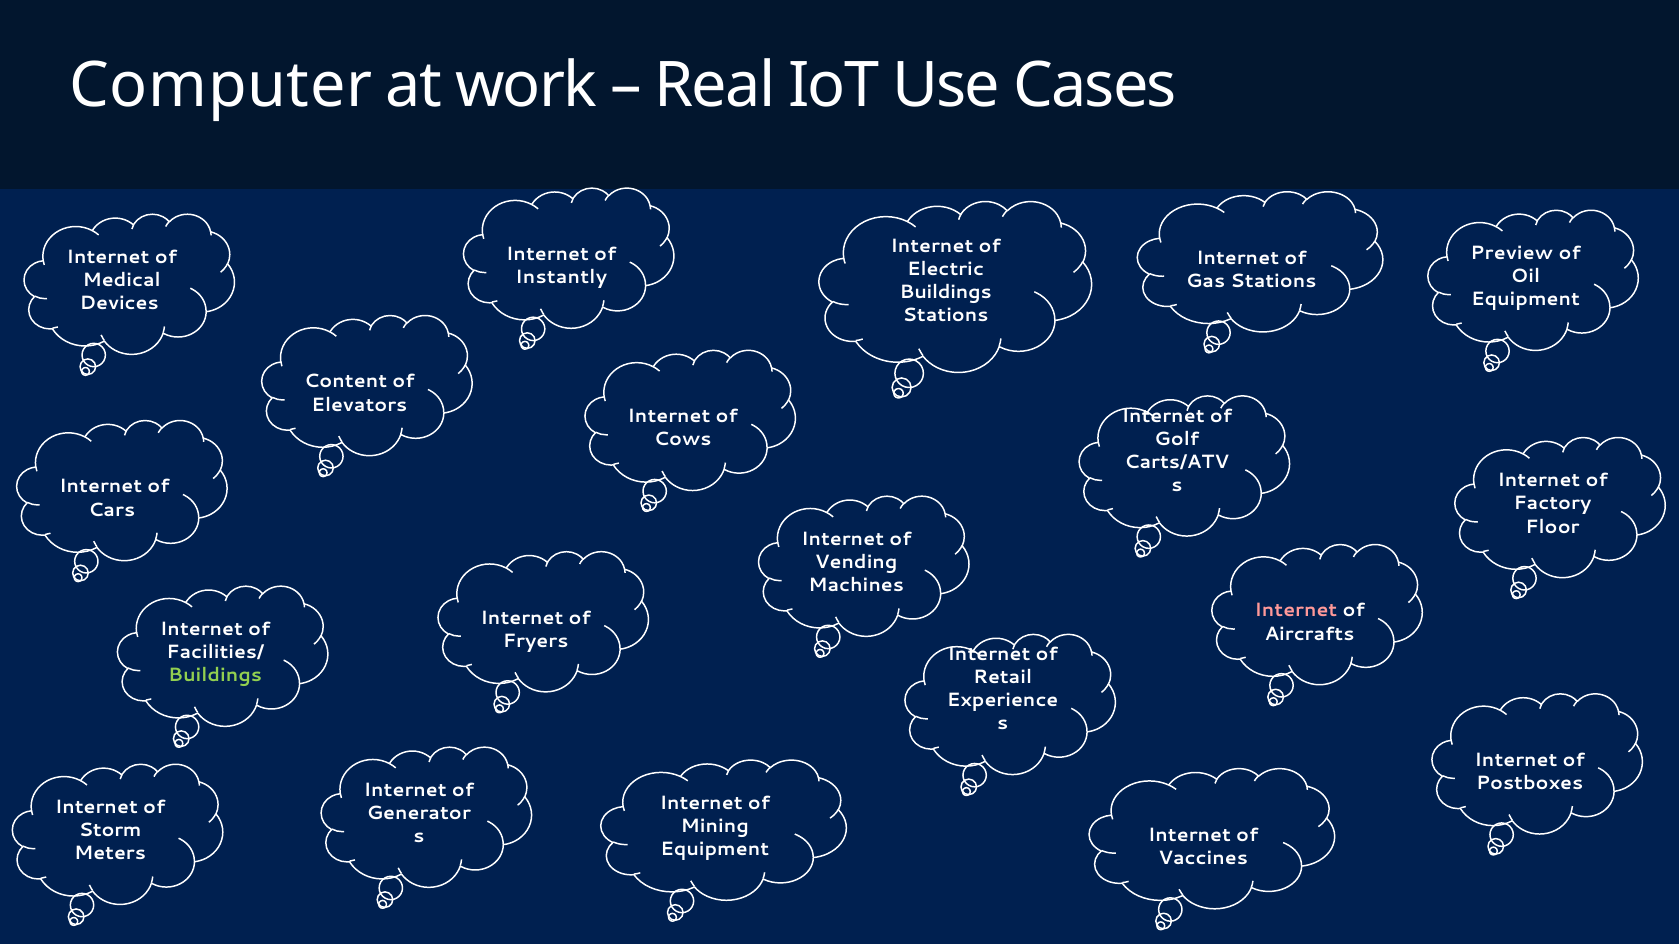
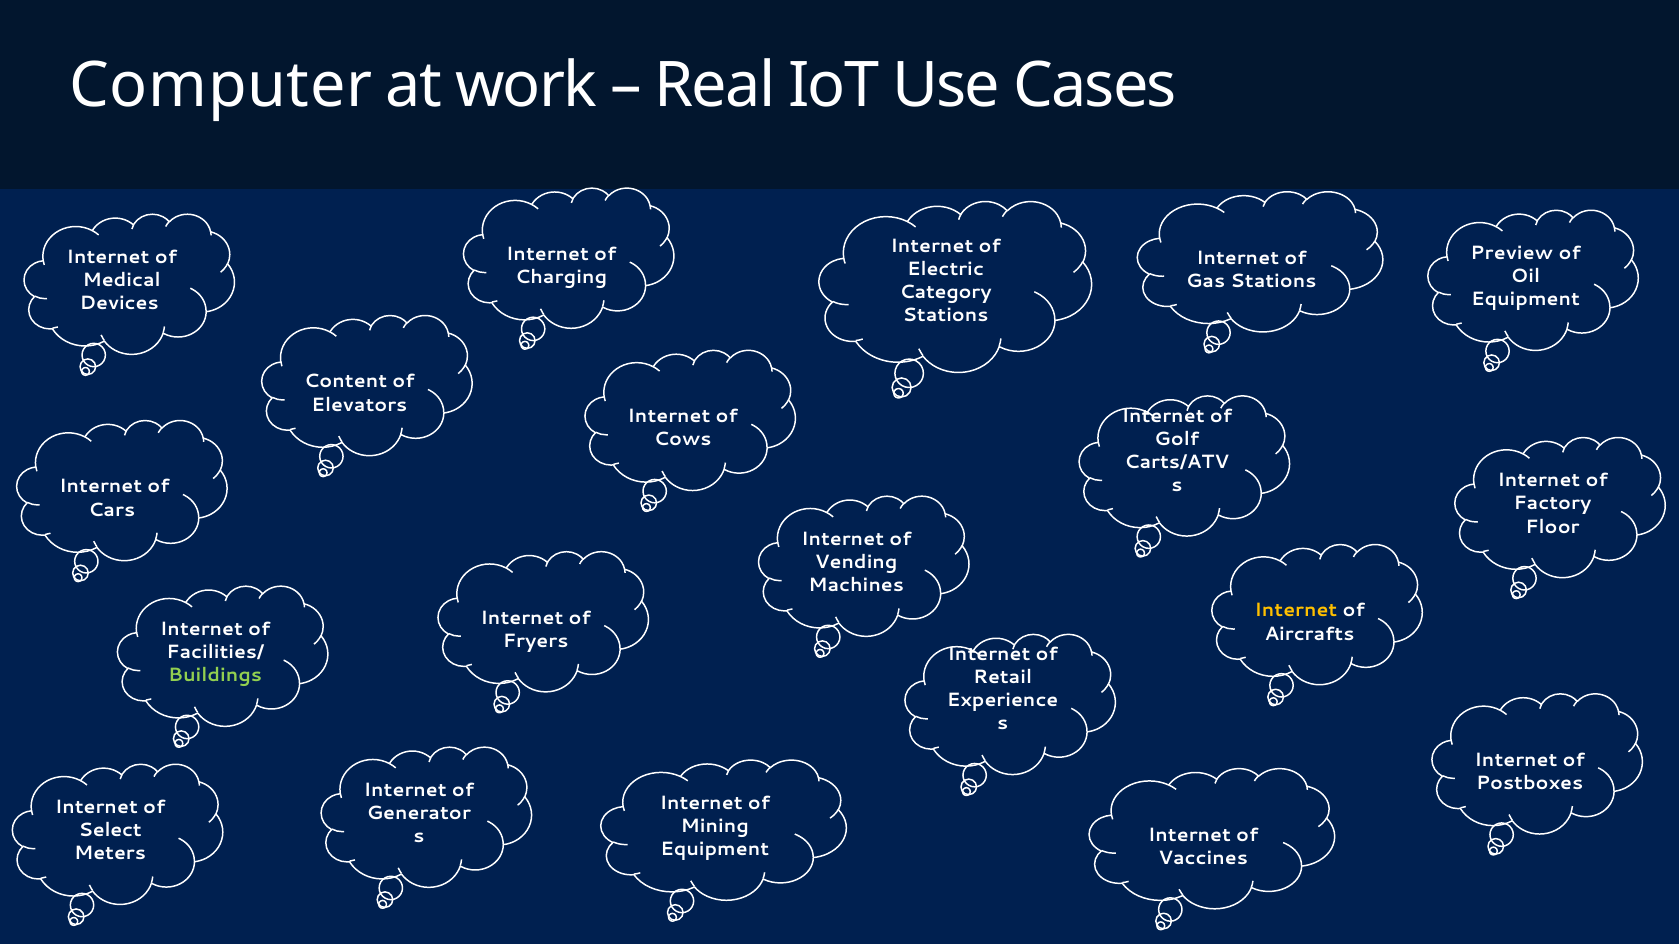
Instantly: Instantly -> Charging
Buildings at (946, 292): Buildings -> Category
Internet at (1296, 611) colour: pink -> yellow
Storm: Storm -> Select
